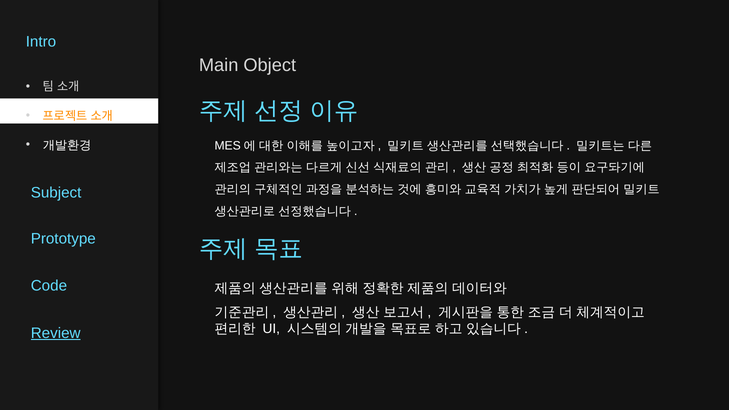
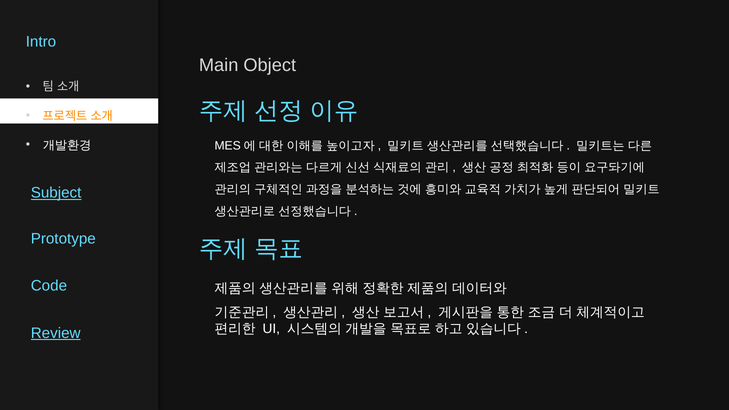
Subject underline: none -> present
